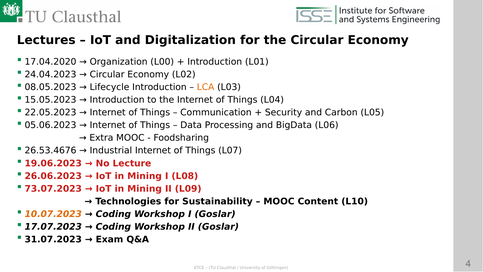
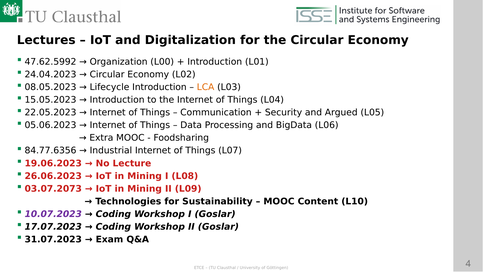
17.04.2020: 17.04.2020 -> 47.62.5992
Carbon: Carbon -> Argued
26.53.4676: 26.53.4676 -> 84.77.6356
73.07.2023: 73.07.2023 -> 03.07.2073
10.07.2023 colour: orange -> purple
